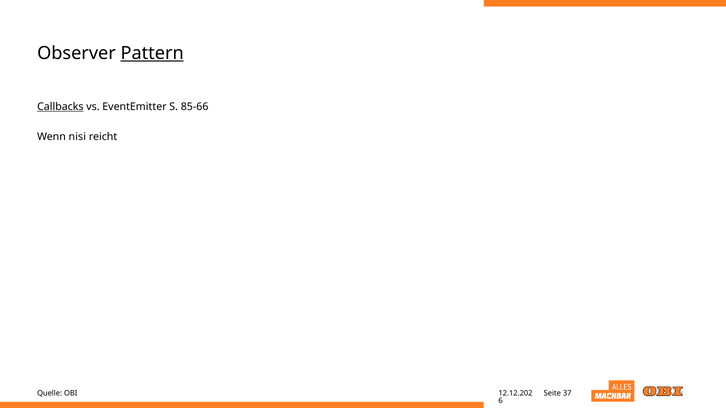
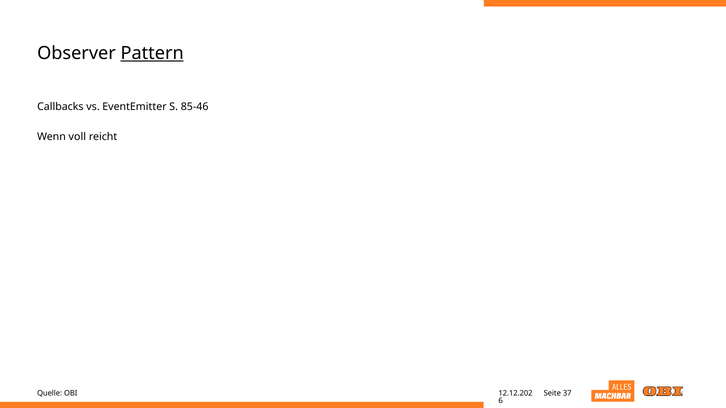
Callbacks underline: present -> none
85-66: 85-66 -> 85-46
nisi: nisi -> voll
